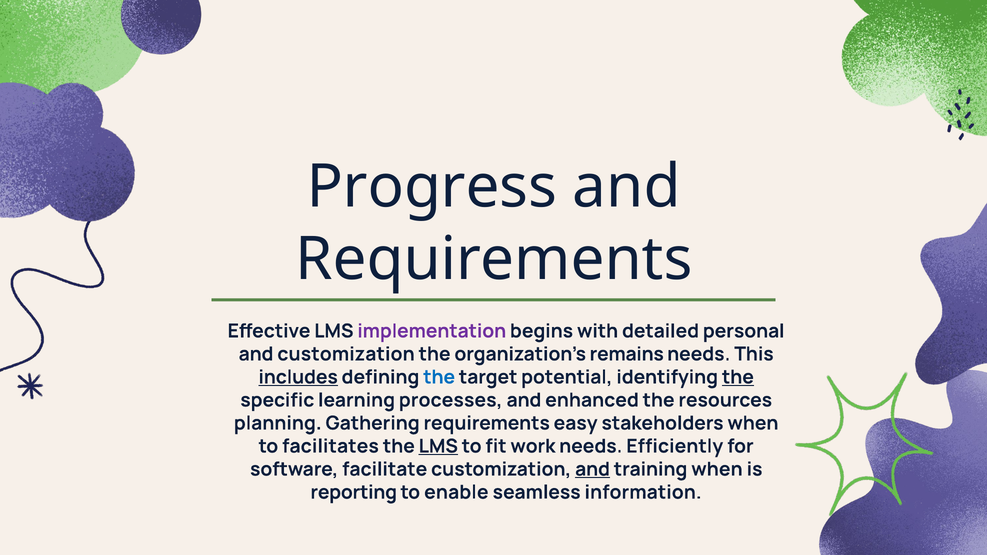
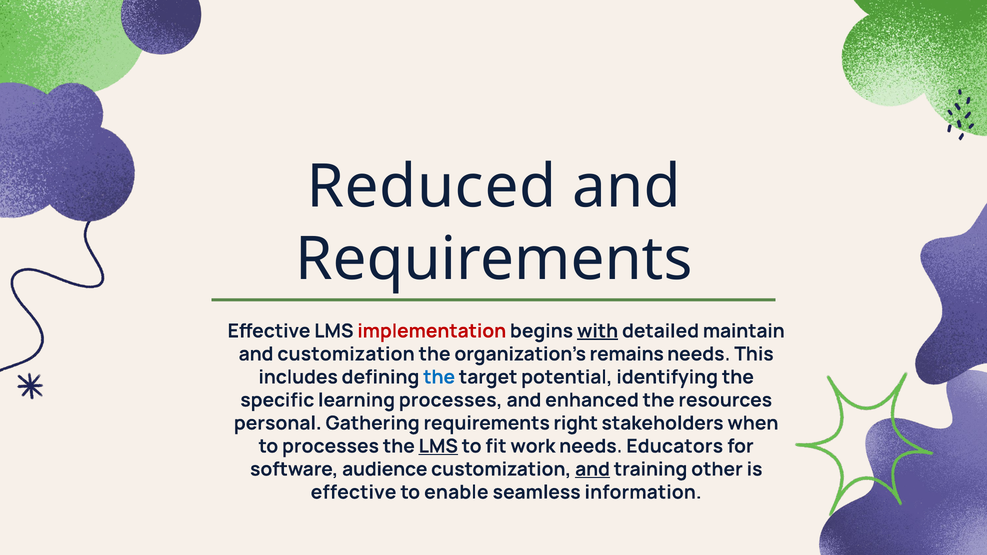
Progress: Progress -> Reduced
implementation colour: purple -> red
with underline: none -> present
personal: personal -> maintain
includes underline: present -> none
the at (738, 377) underline: present -> none
planning: planning -> personal
easy: easy -> right
to facilitates: facilitates -> processes
Efficiently: Efficiently -> Educators
facilitate: facilitate -> audience
training when: when -> other
reporting at (354, 492): reporting -> effective
